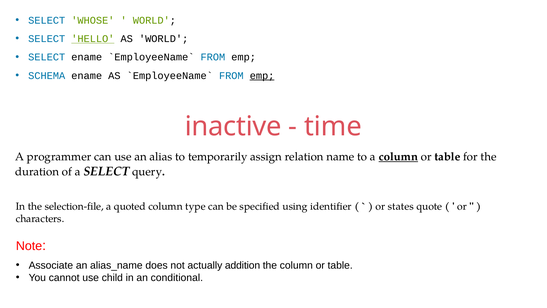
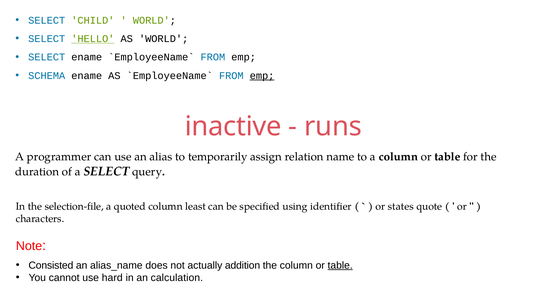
WHOSE: WHOSE -> CHILD
time: time -> runs
column at (398, 157) underline: present -> none
type: type -> least
Associate: Associate -> Consisted
table at (340, 265) underline: none -> present
child: child -> hard
conditional: conditional -> calculation
